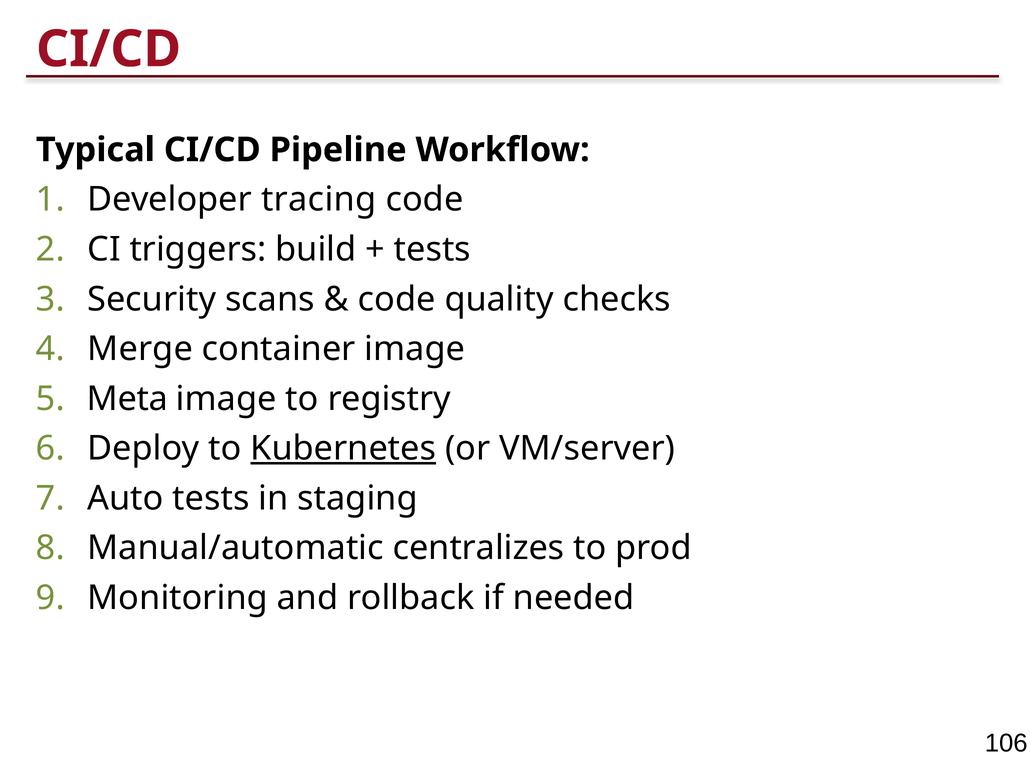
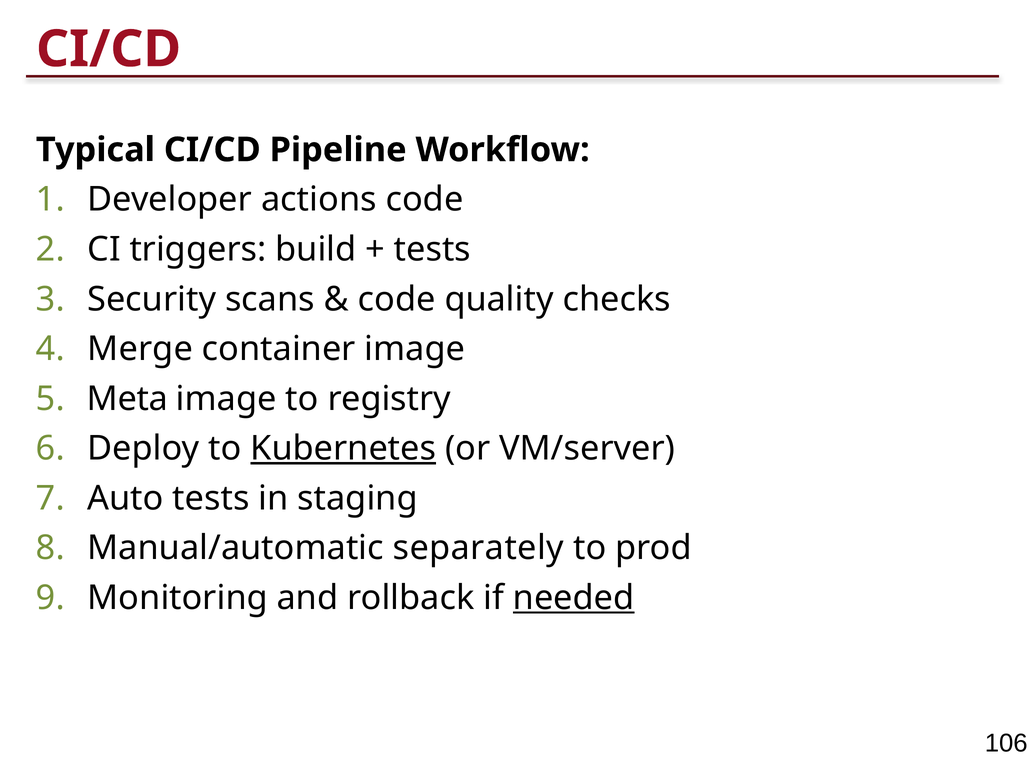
tracing: tracing -> actions
centralizes: centralizes -> separately
needed underline: none -> present
